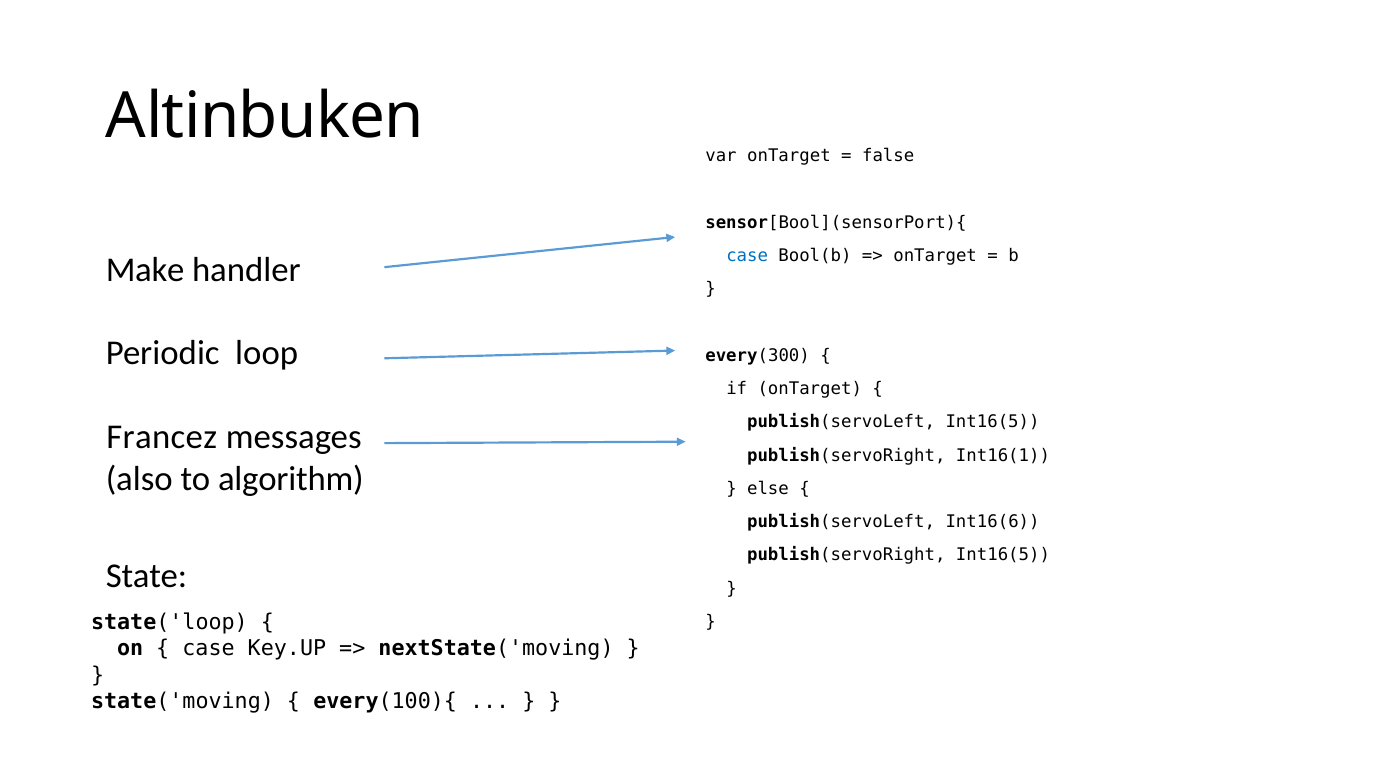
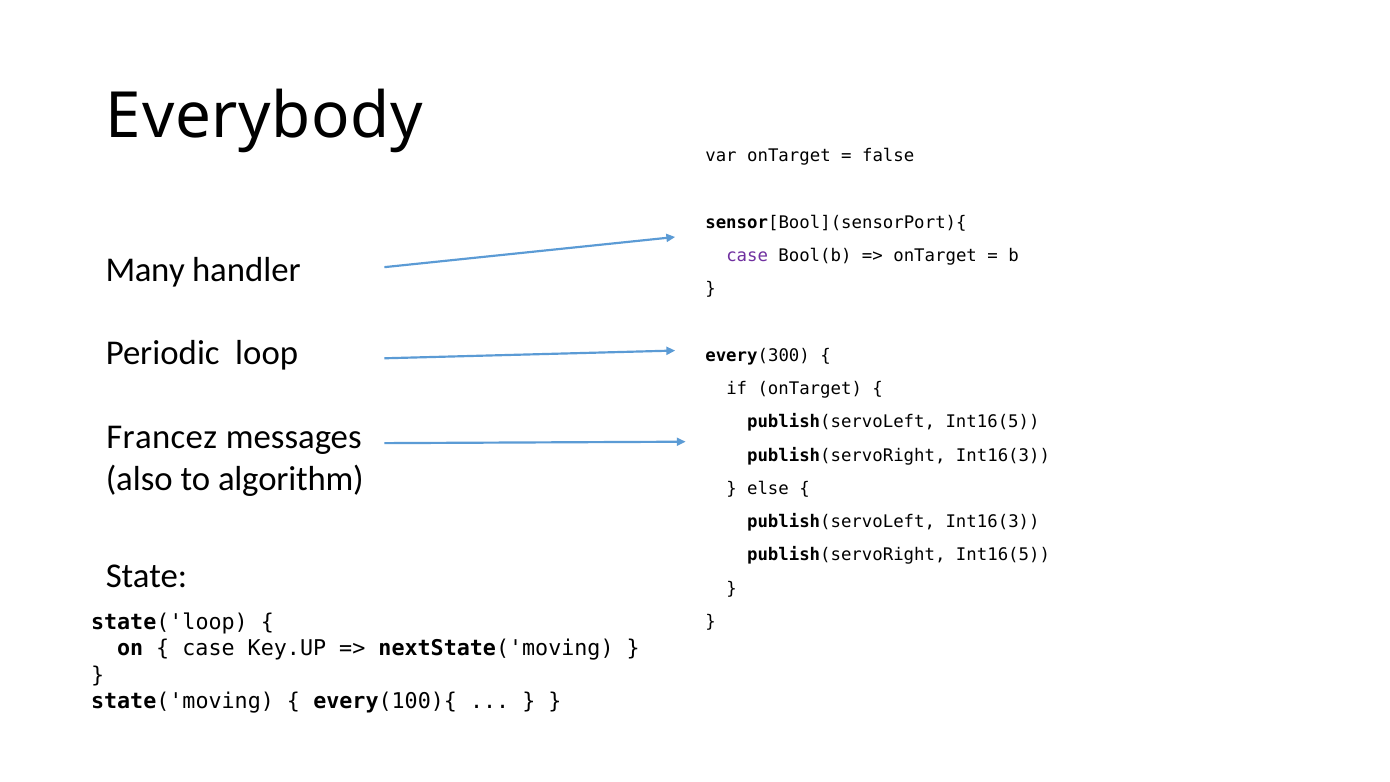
Altinbuken: Altinbuken -> Everybody
case at (747, 256) colour: blue -> purple
Make: Make -> Many
publish(servoRight Int16(1: Int16(1 -> Int16(3
publish(servoLeft Int16(6: Int16(6 -> Int16(3
